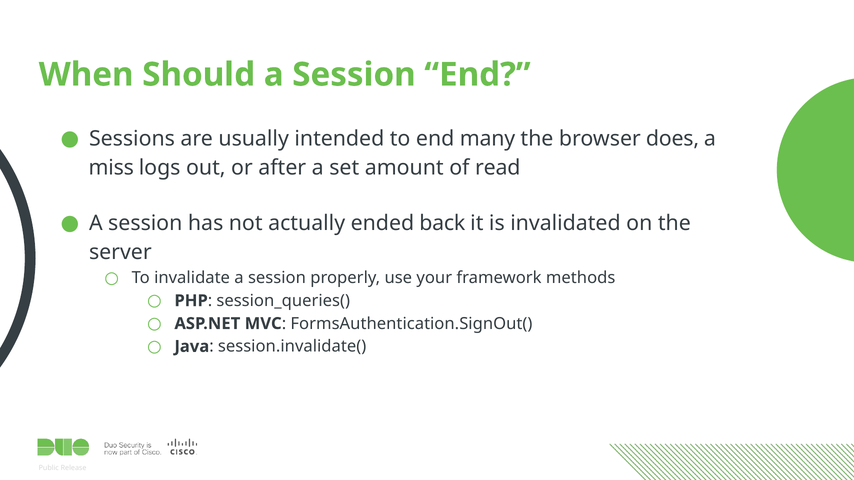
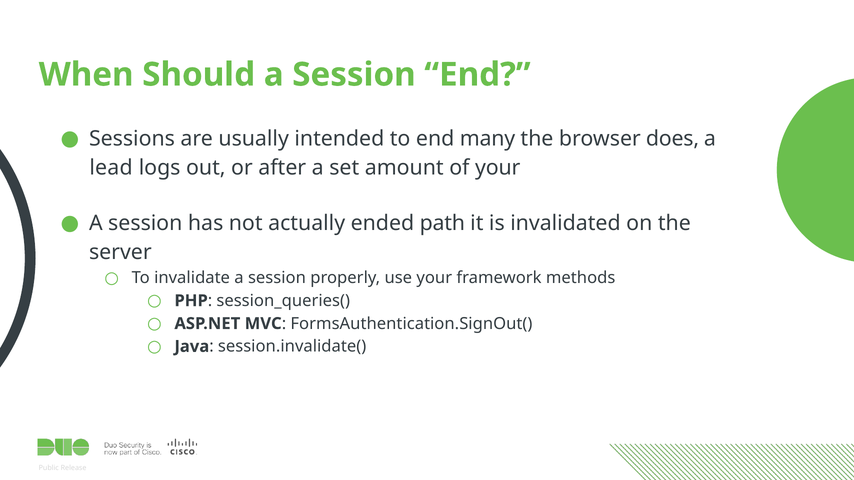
miss: miss -> lead
of read: read -> your
back: back -> path
